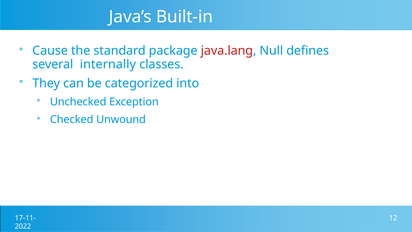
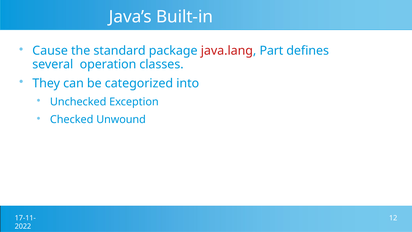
Null: Null -> Part
internally: internally -> operation
